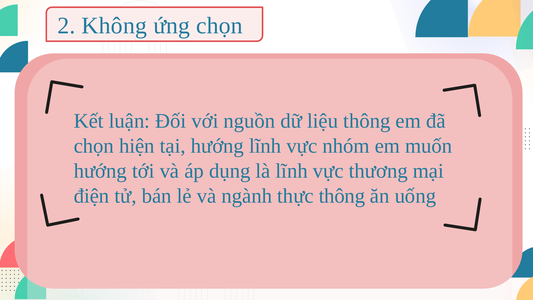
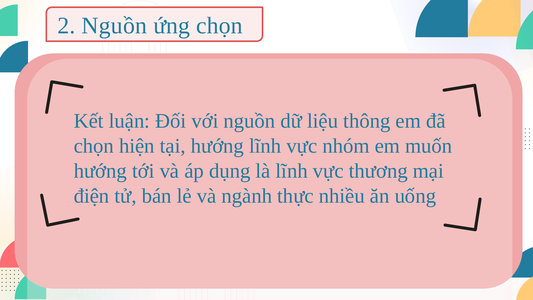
2 Không: Không -> Nguồn
thông at (342, 196): thông -> nhiều
